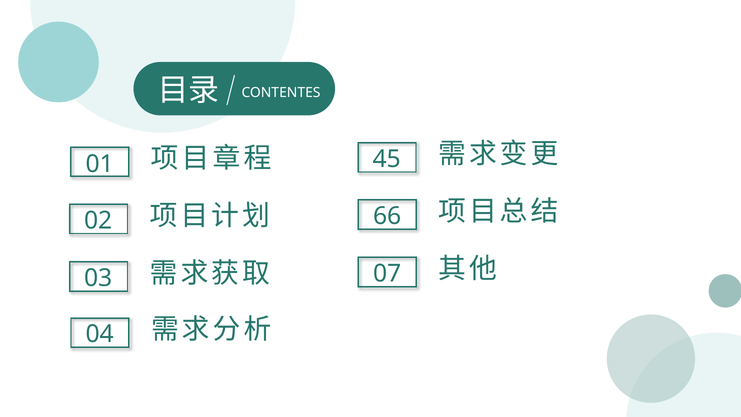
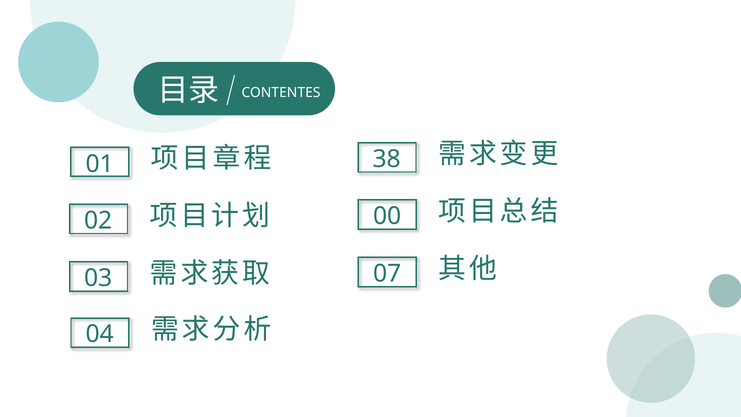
45: 45 -> 38
66: 66 -> 00
